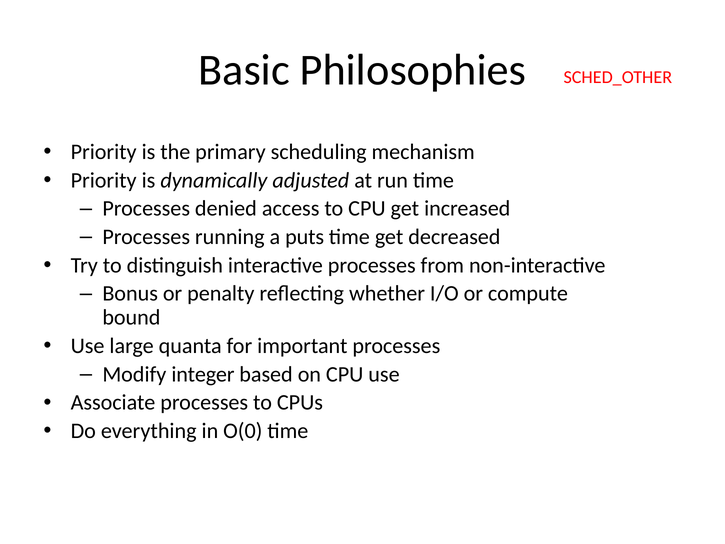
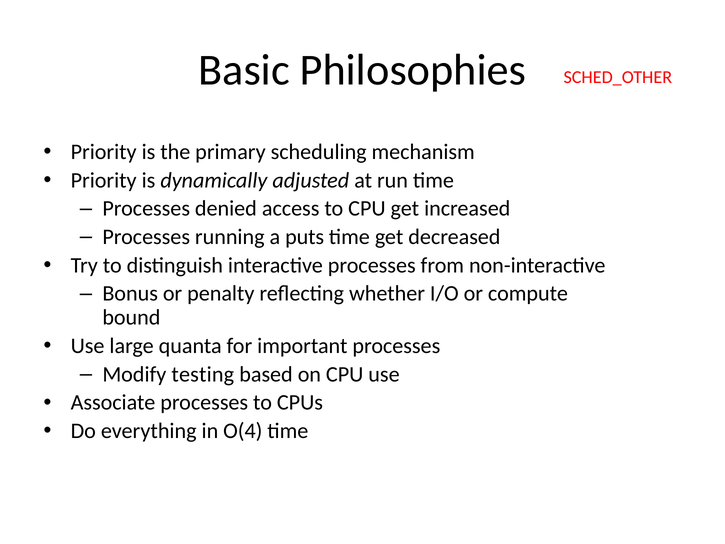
integer: integer -> testing
O(0: O(0 -> O(4
